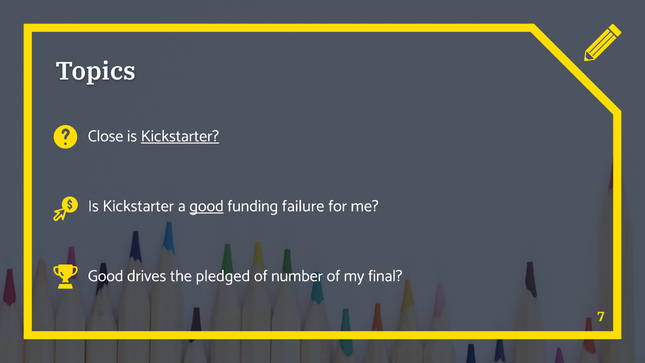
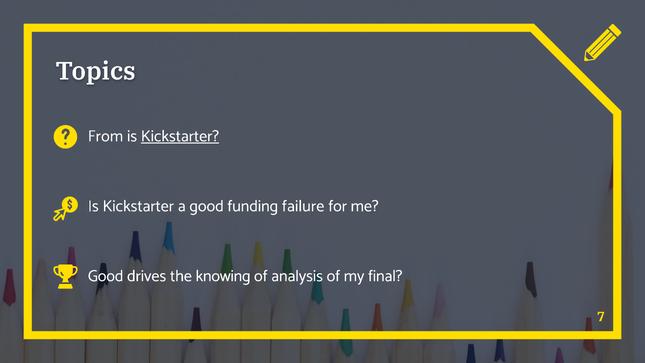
Close: Close -> From
good at (207, 206) underline: present -> none
pledged: pledged -> knowing
number: number -> analysis
